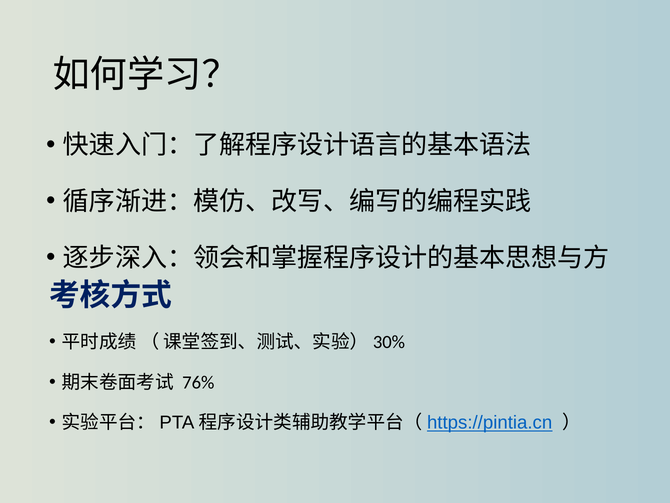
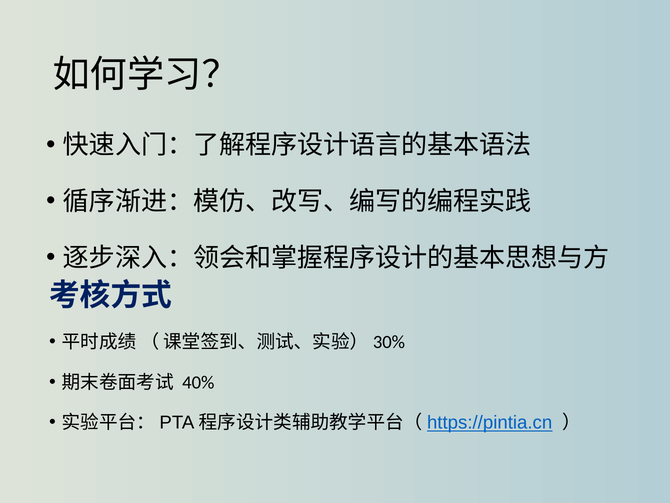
76%: 76% -> 40%
